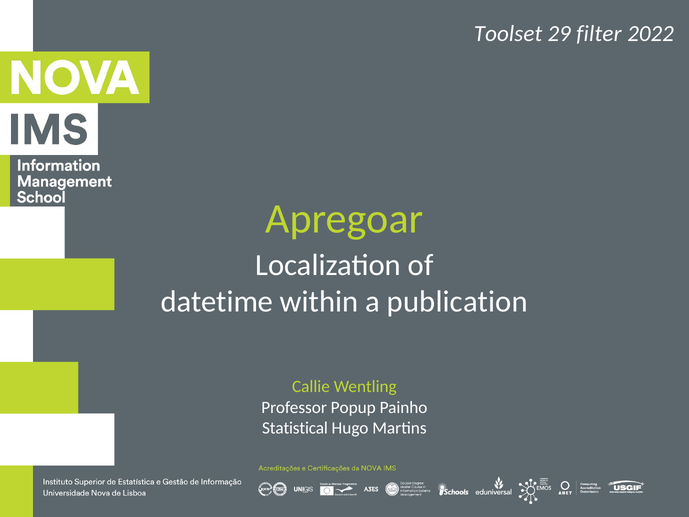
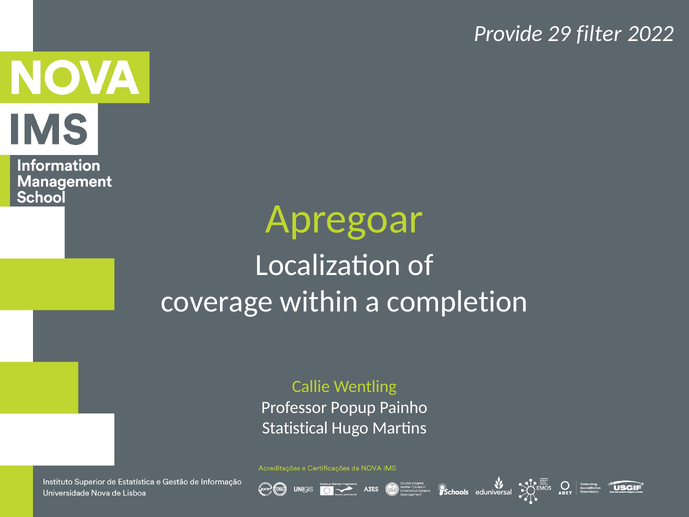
Toolset: Toolset -> Provide
datetime: datetime -> coverage
publication: publication -> completion
